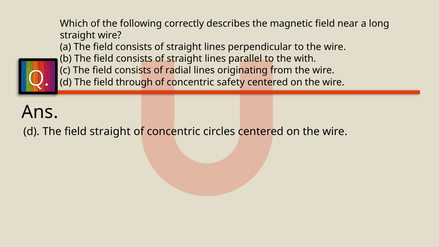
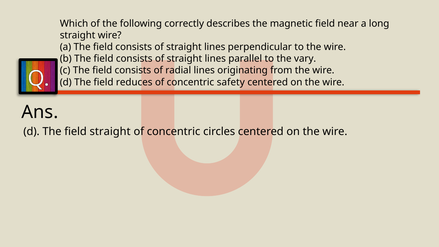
with: with -> vary
through: through -> reduces
